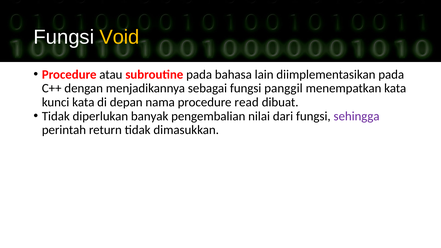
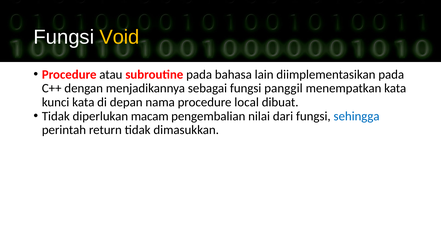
read: read -> local
banyak: banyak -> macam
sehingga colour: purple -> blue
